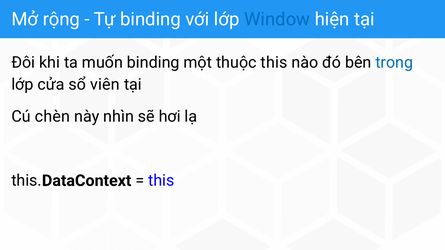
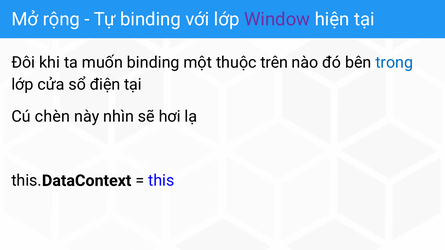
Window colour: blue -> purple
thuộc this: this -> trên
viên: viên -> điện
